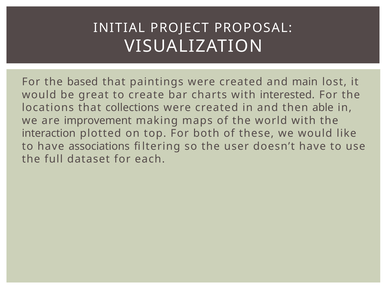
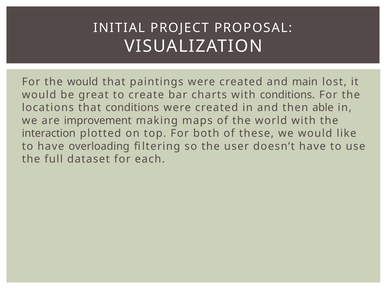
the based: based -> would
with interested: interested -> conditions
that collections: collections -> conditions
associations: associations -> overloading
